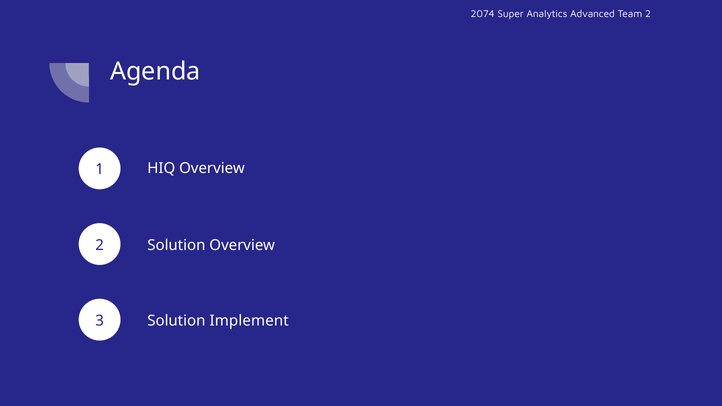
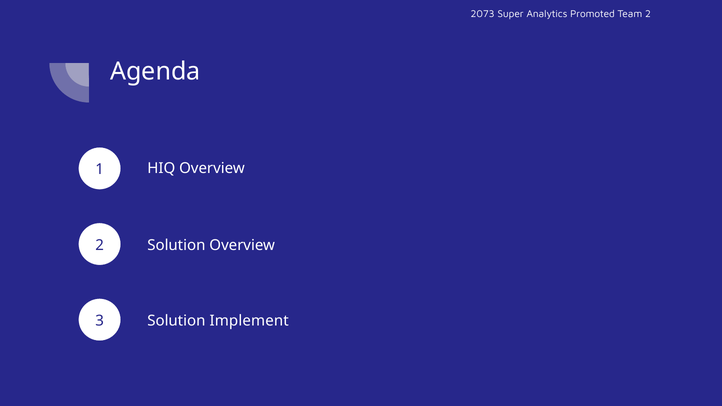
2074: 2074 -> 2073
Advanced: Advanced -> Promoted
